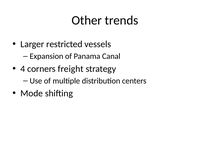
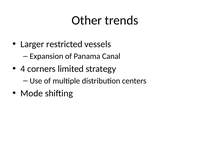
freight: freight -> limited
